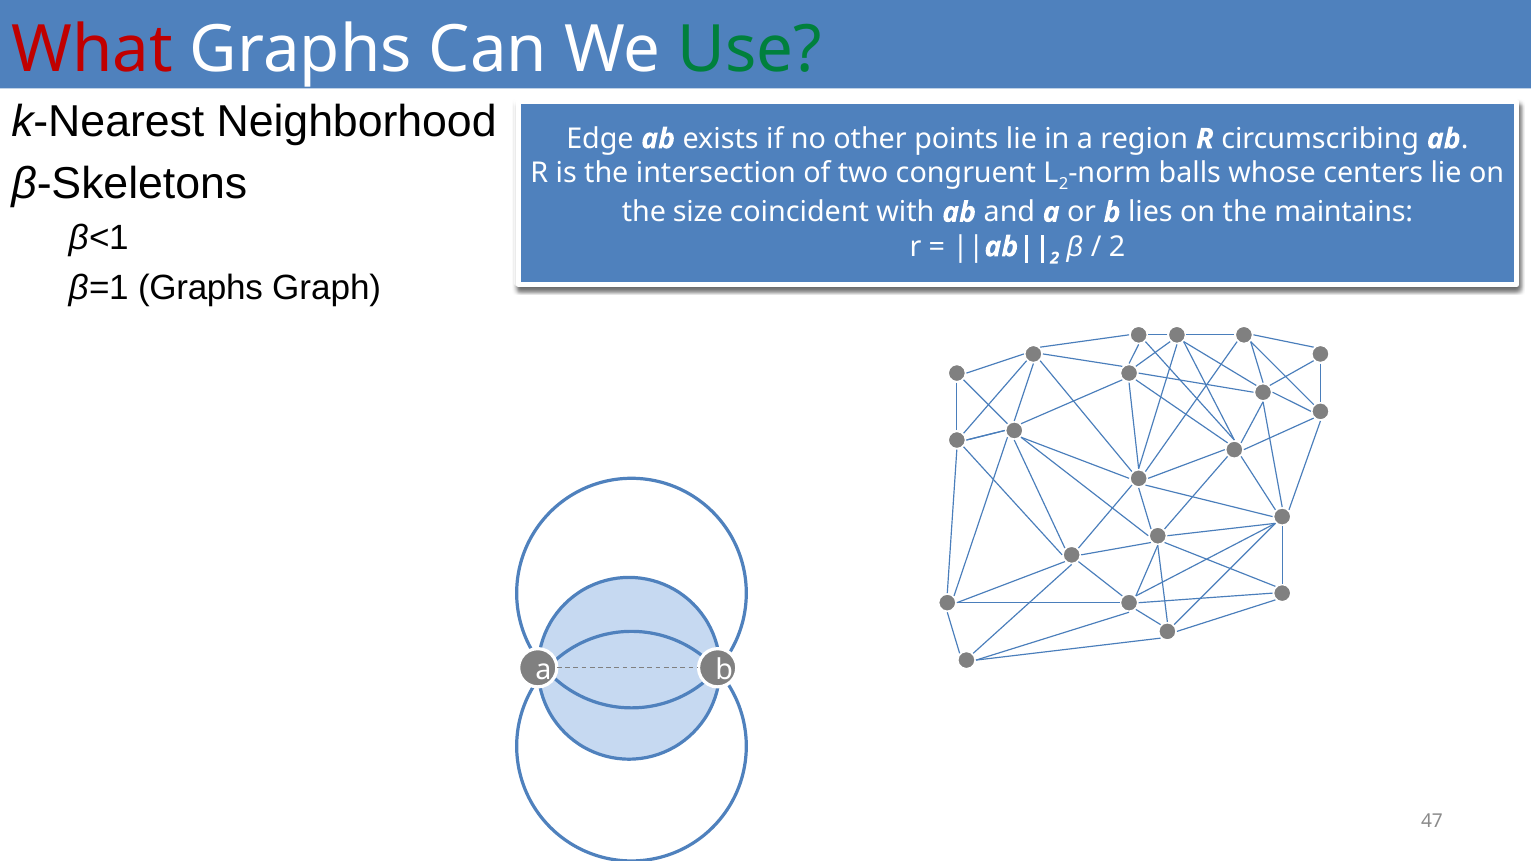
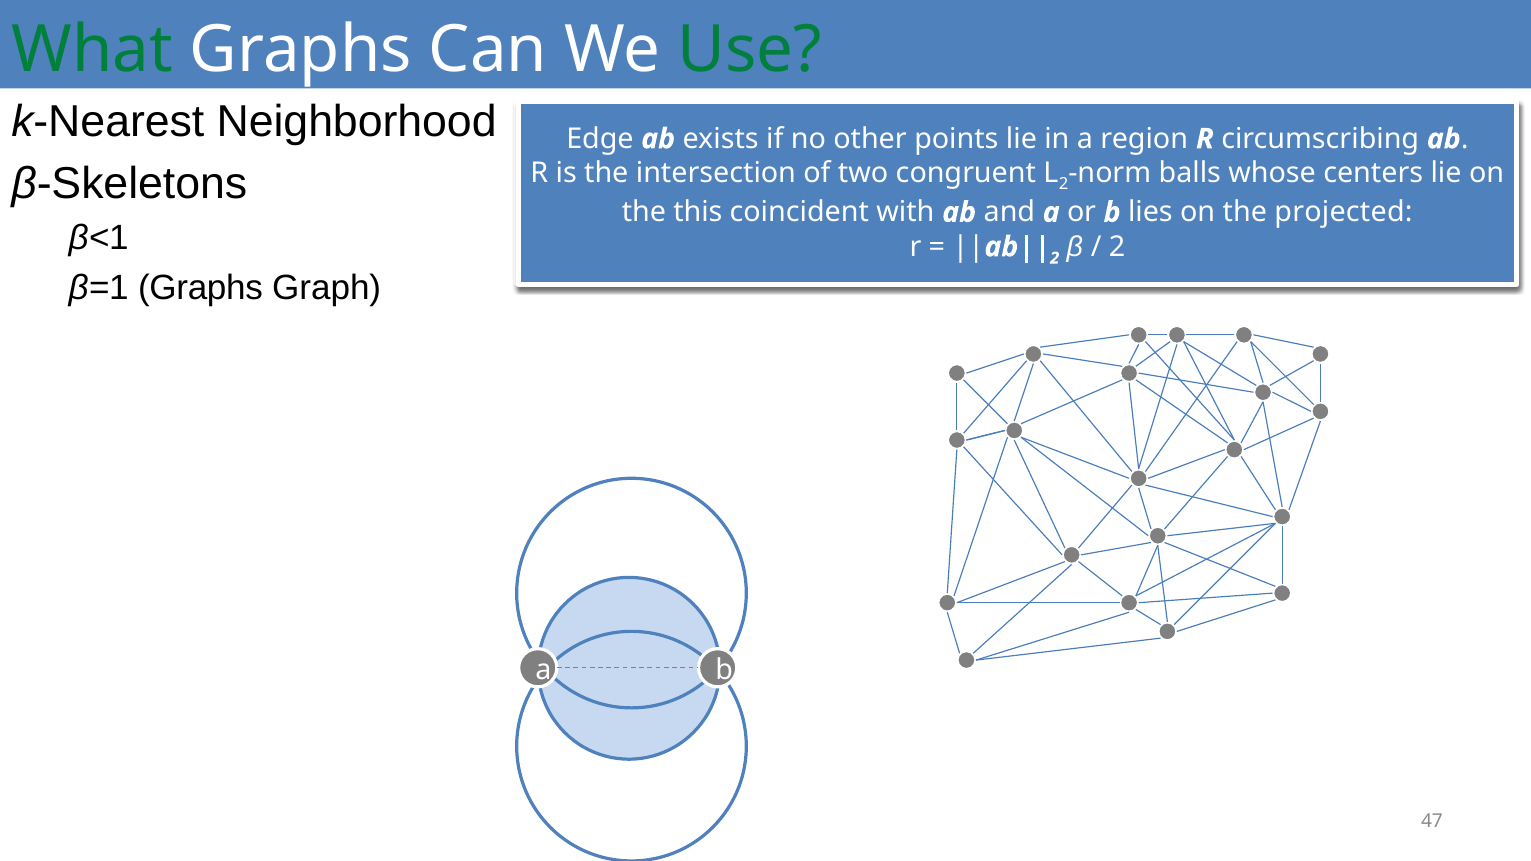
What colour: red -> green
size: size -> this
maintains: maintains -> projected
